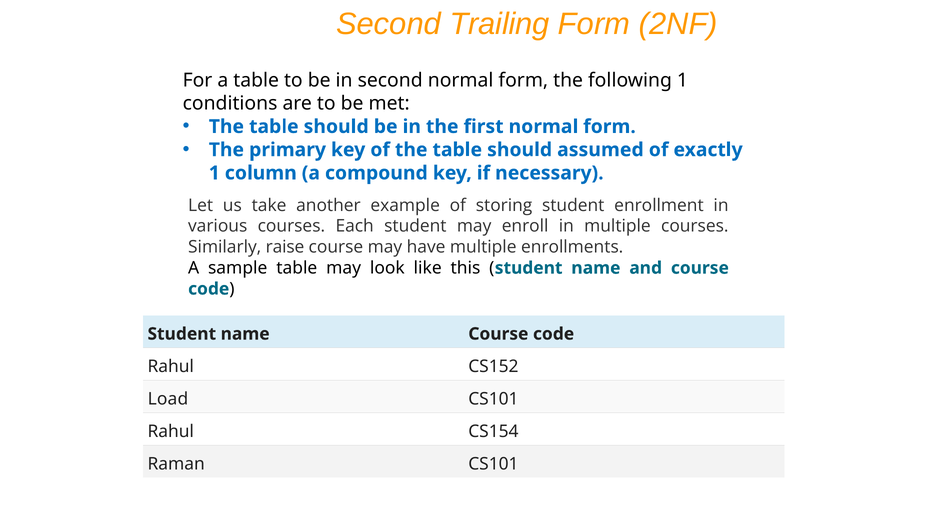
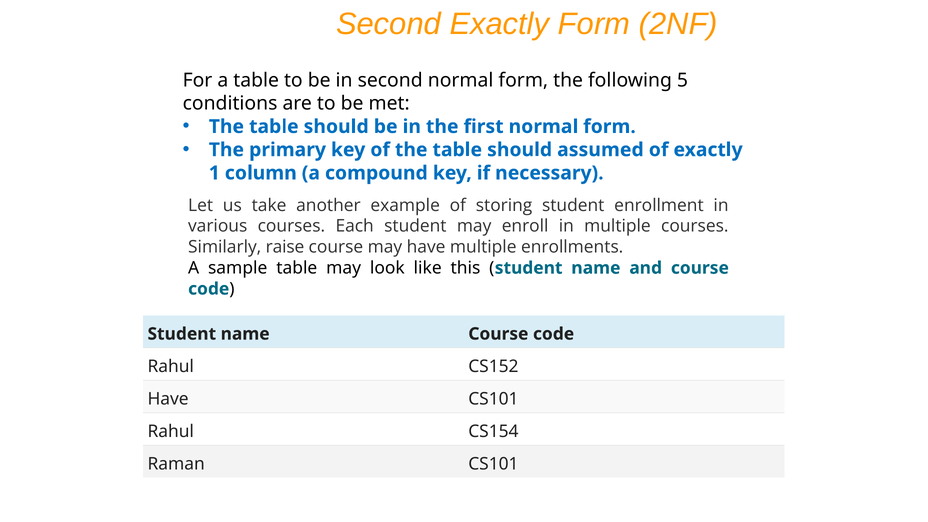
Second Trailing: Trailing -> Exactly
following 1: 1 -> 5
Load at (168, 399): Load -> Have
